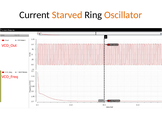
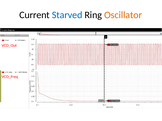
Starved colour: orange -> blue
